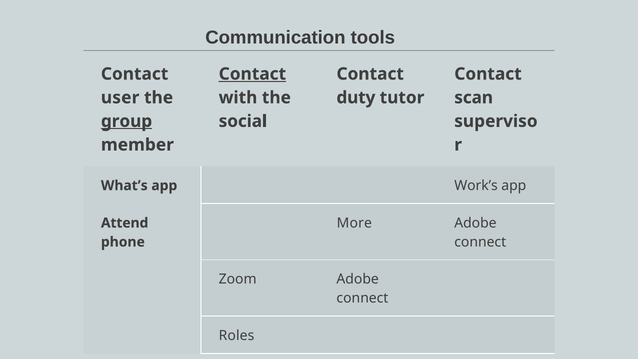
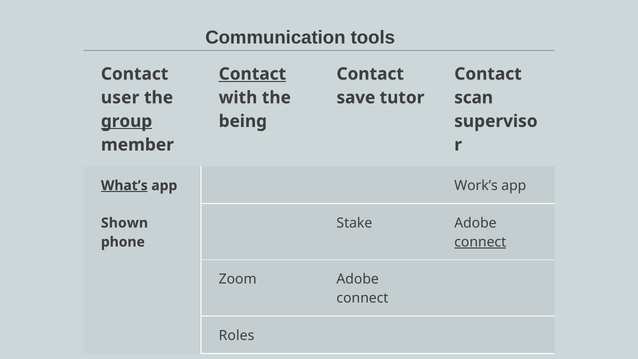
duty: duty -> save
social: social -> being
What’s underline: none -> present
More: More -> Stake
Attend: Attend -> Shown
connect at (480, 242) underline: none -> present
